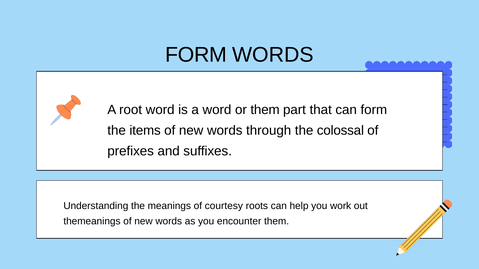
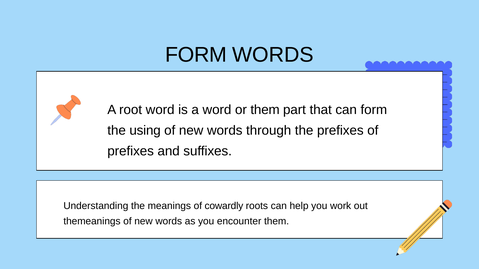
items: items -> using
the colossal: colossal -> prefixes
courtesy: courtesy -> cowardly
